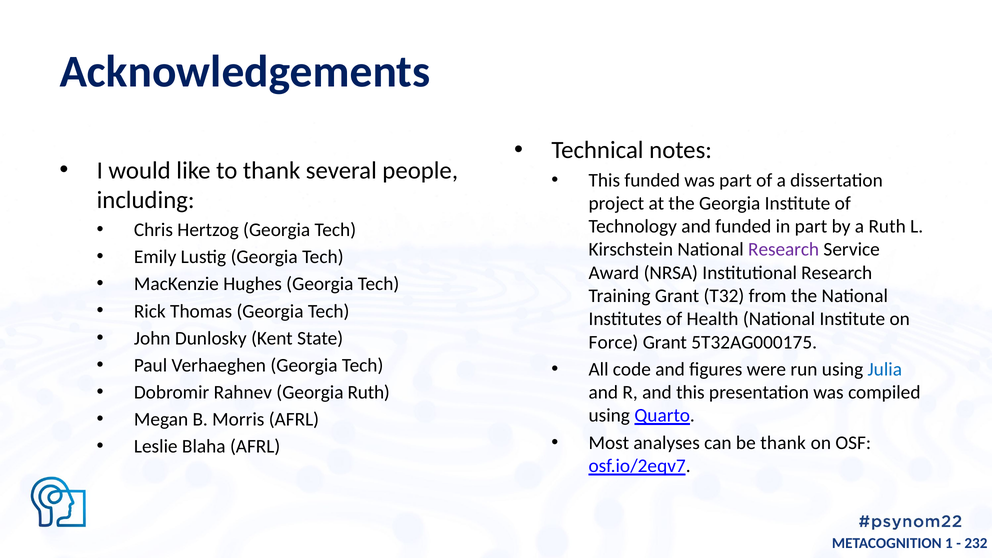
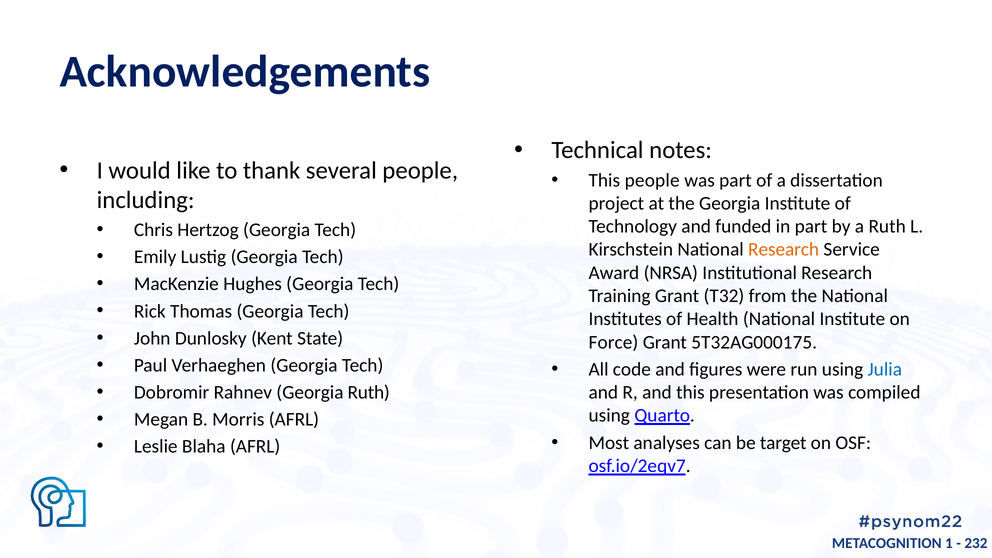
This funded: funded -> people
Research at (784, 250) colour: purple -> orange
be thank: thank -> target
